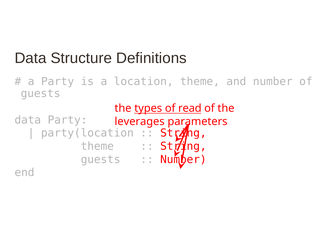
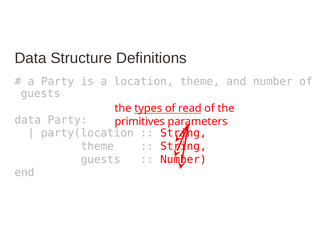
leverages: leverages -> primitives
